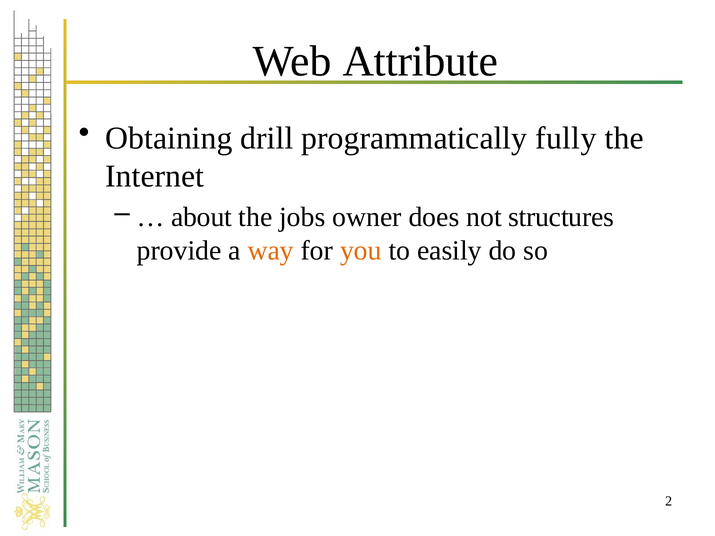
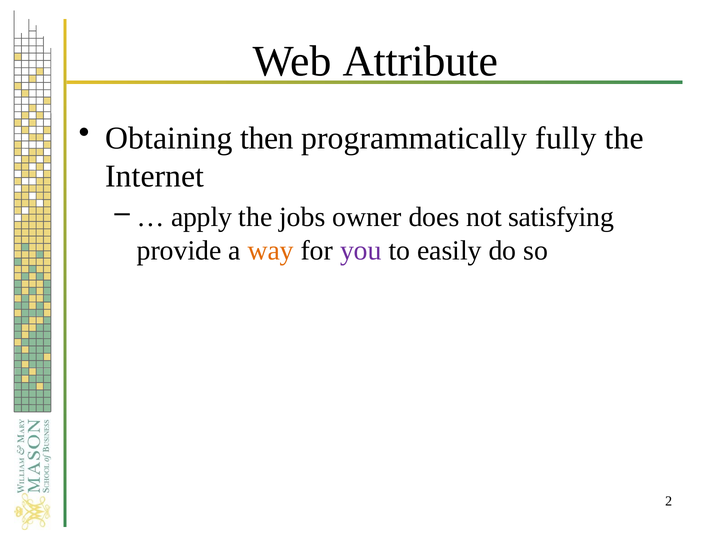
drill: drill -> then
about: about -> apply
structures: structures -> satisfying
you colour: orange -> purple
